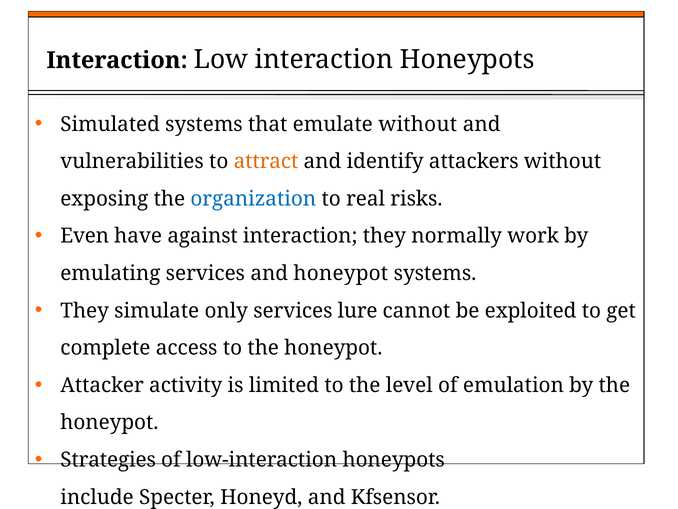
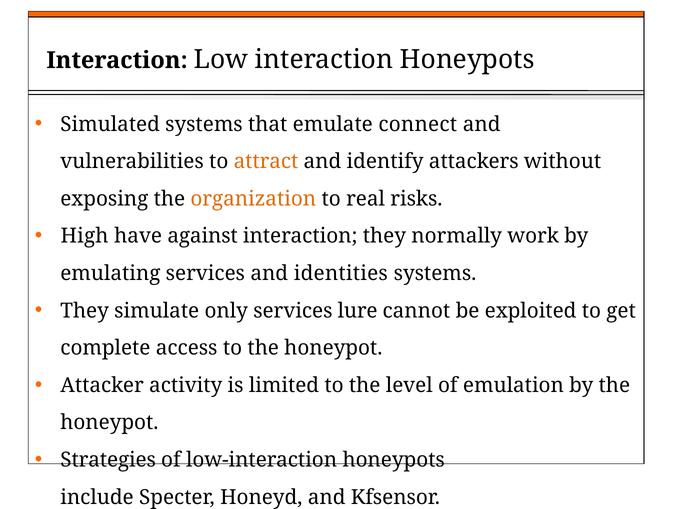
emulate without: without -> connect
organization colour: blue -> orange
Even: Even -> High
and honeypot: honeypot -> identities
